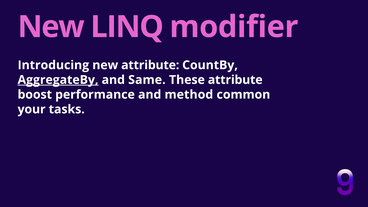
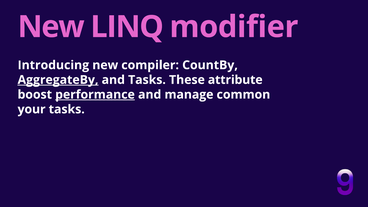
new attribute: attribute -> compiler
and Same: Same -> Tasks
performance underline: none -> present
method: method -> manage
